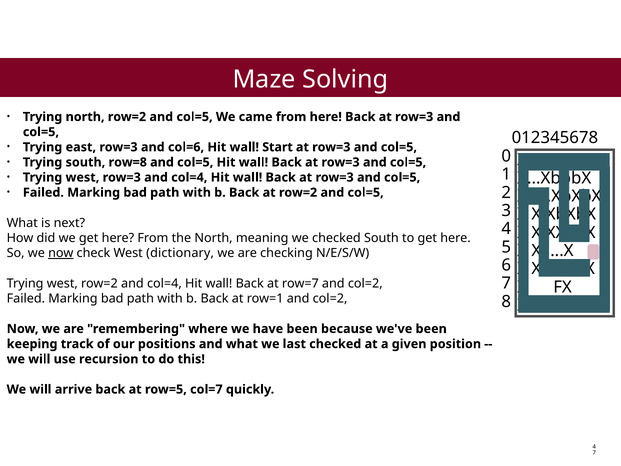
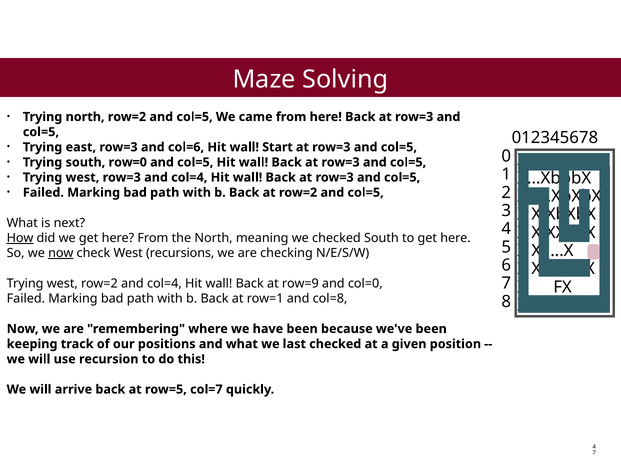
row=8: row=8 -> row=0
How underline: none -> present
dictionary: dictionary -> recursions
row=7: row=7 -> row=9
col=2 at (365, 283): col=2 -> col=0
row=1 and col=2: col=2 -> col=8
